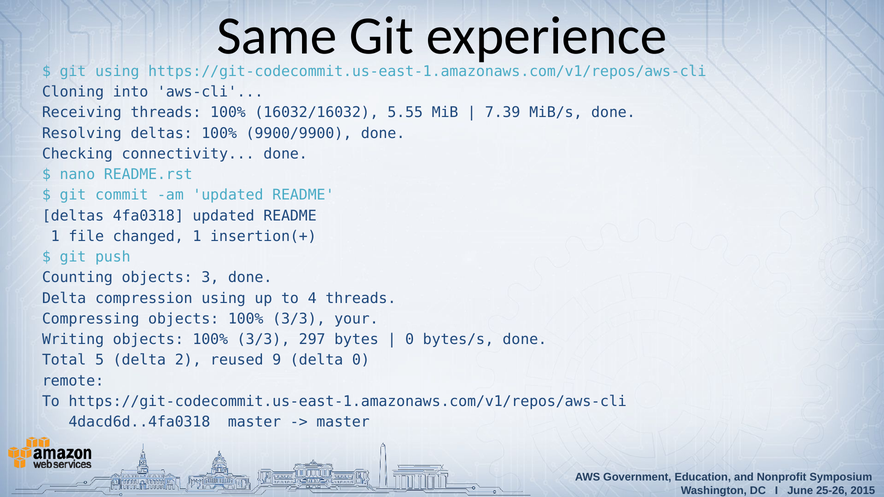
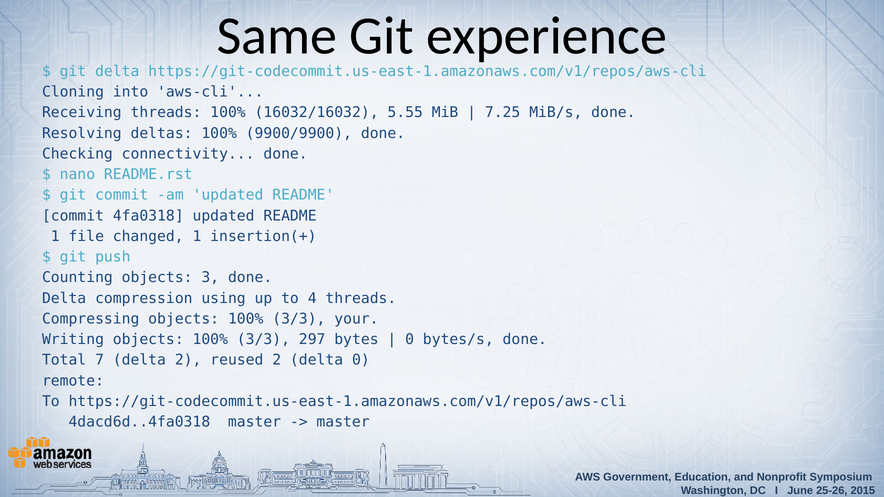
git using: using -> delta
7.39: 7.39 -> 7.25
deltas at (73, 216): deltas -> commit
5: 5 -> 7
reused 9: 9 -> 2
